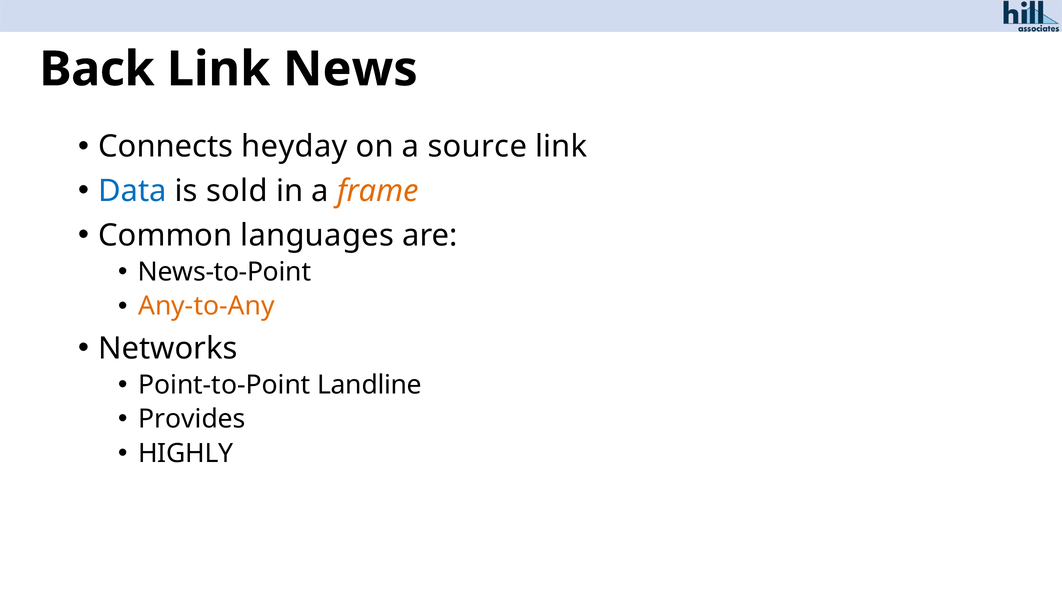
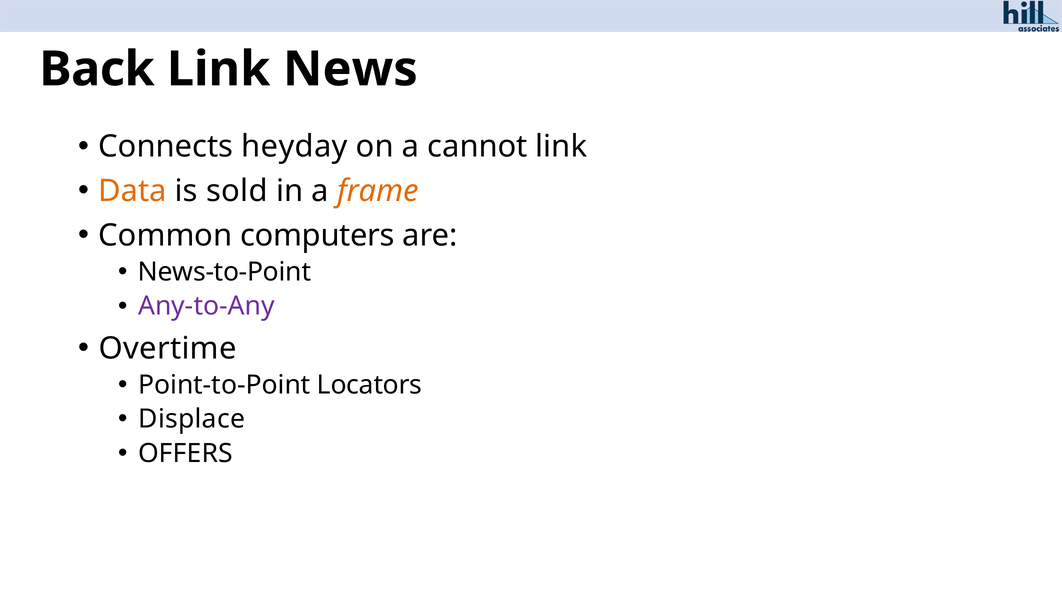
source: source -> cannot
Data colour: blue -> orange
languages: languages -> computers
Any-to-Any colour: orange -> purple
Networks: Networks -> Overtime
Landline: Landline -> Locators
Provides: Provides -> Displace
HIGHLY: HIGHLY -> OFFERS
